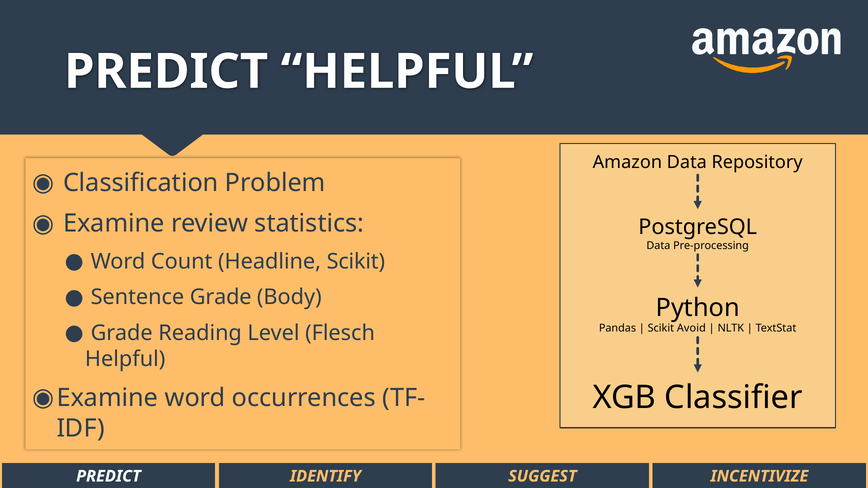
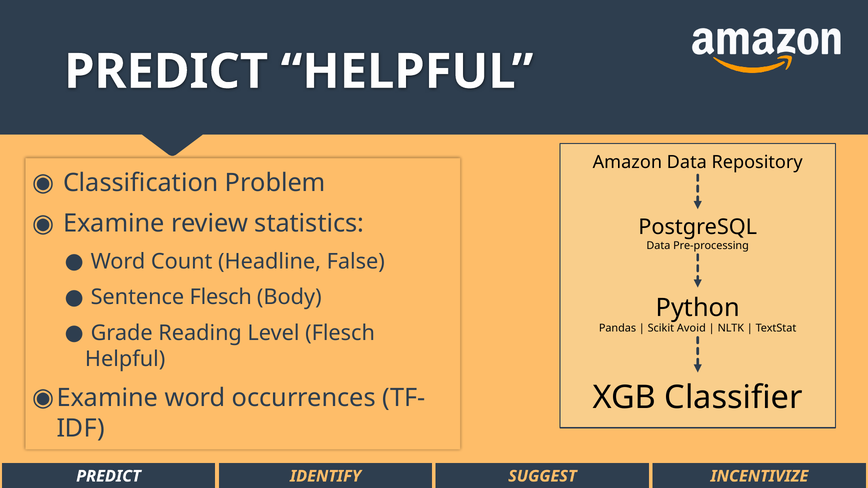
Headline Scikit: Scikit -> False
Sentence Grade: Grade -> Flesch
